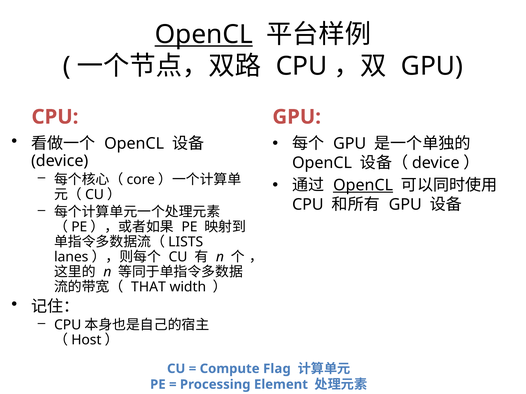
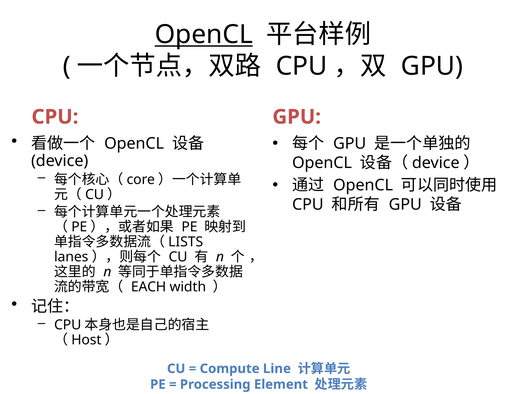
OpenCL at (363, 186) underline: present -> none
THAT: THAT -> EACH
Flag: Flag -> Line
